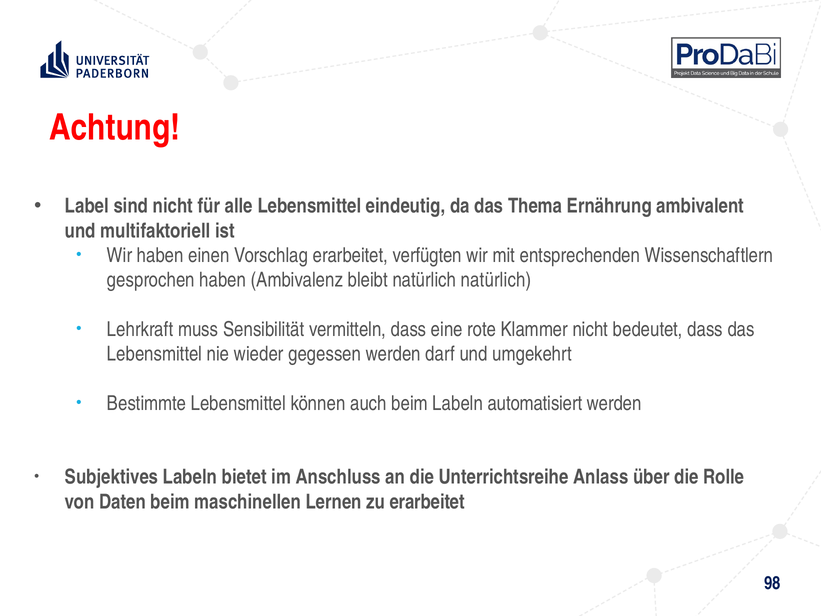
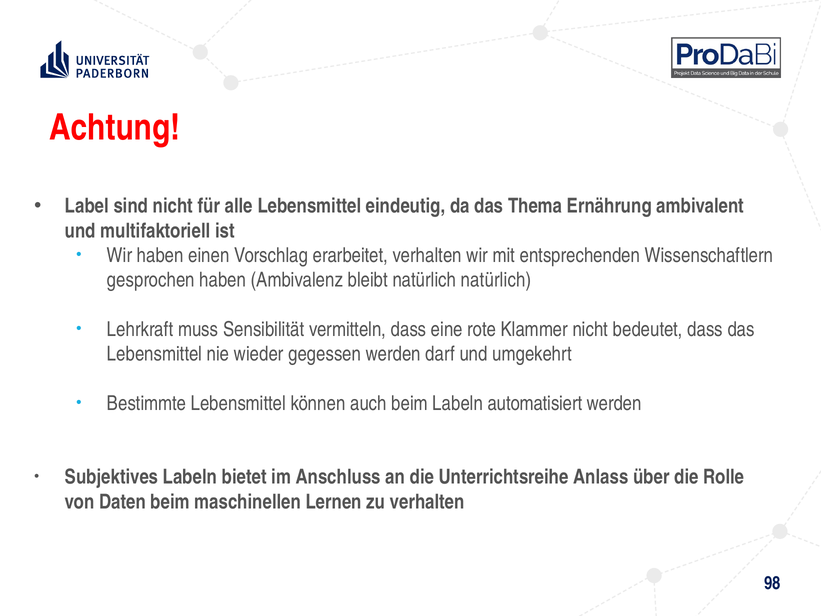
erarbeitet verfügten: verfügten -> verhalten
zu erarbeitet: erarbeitet -> verhalten
